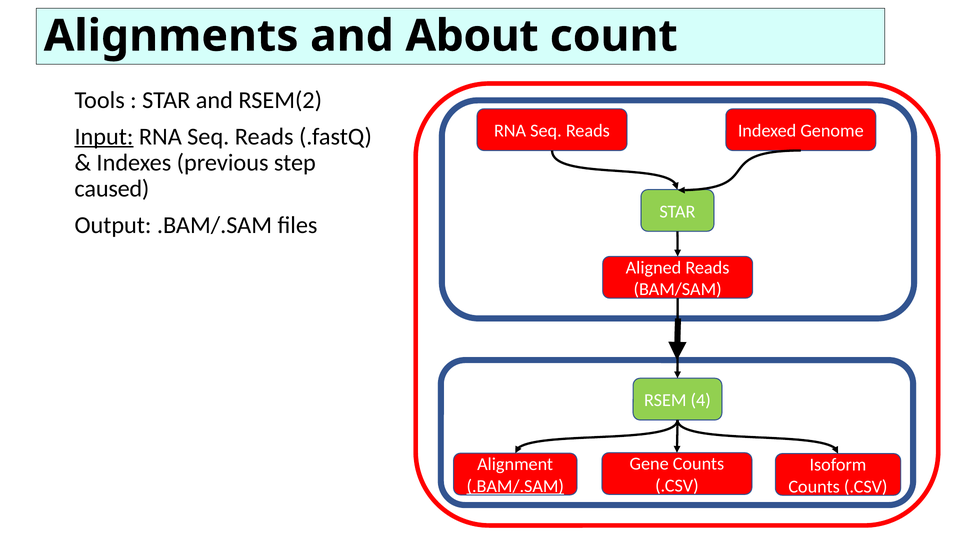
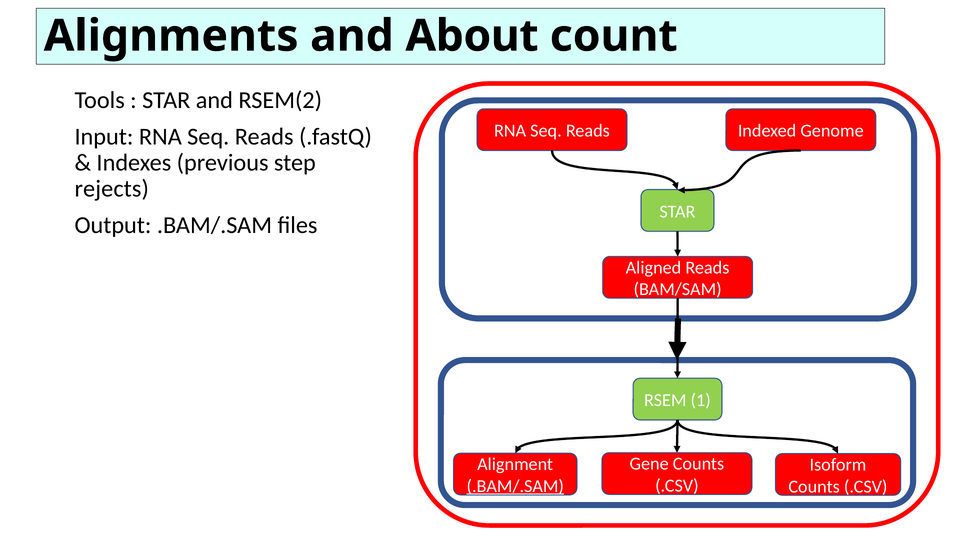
Input underline: present -> none
caused: caused -> rejects
4: 4 -> 1
